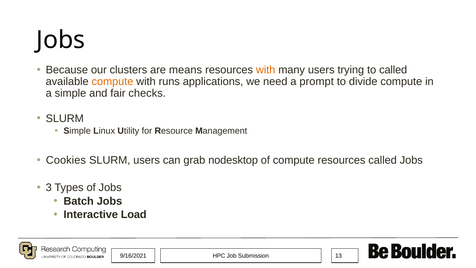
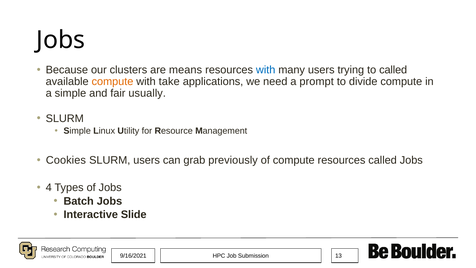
with at (266, 70) colour: orange -> blue
runs: runs -> take
checks: checks -> usually
nodesktop: nodesktop -> previously
3: 3 -> 4
Load: Load -> Slide
